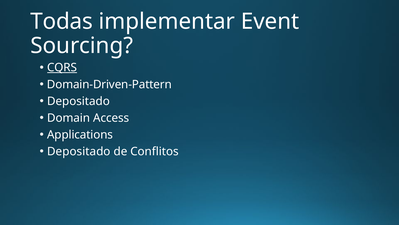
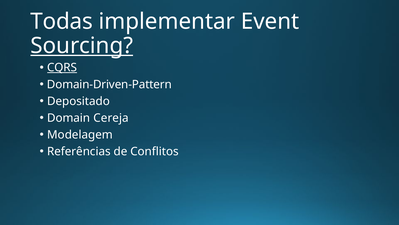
Sourcing underline: none -> present
Access: Access -> Cereja
Applications: Applications -> Modelagem
Depositado at (79, 151): Depositado -> Referências
